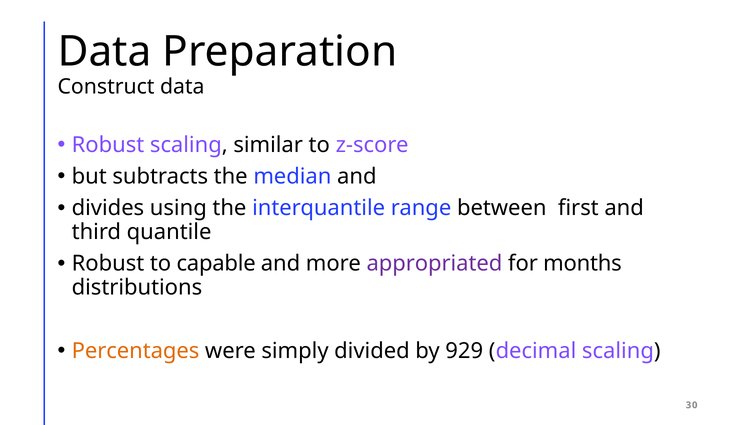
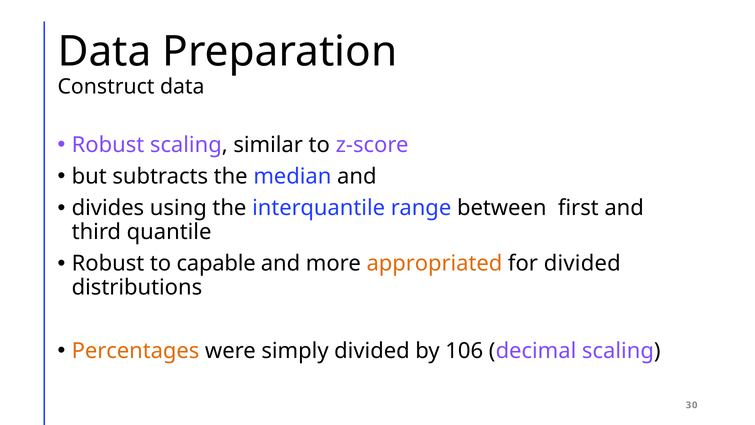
appropriated colour: purple -> orange
for months: months -> divided
929: 929 -> 106
